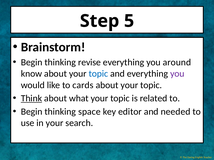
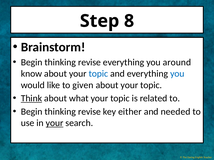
5: 5 -> 8
you at (177, 74) colour: purple -> blue
cards: cards -> given
space at (89, 112): space -> revise
editor: editor -> either
your at (55, 123) underline: none -> present
